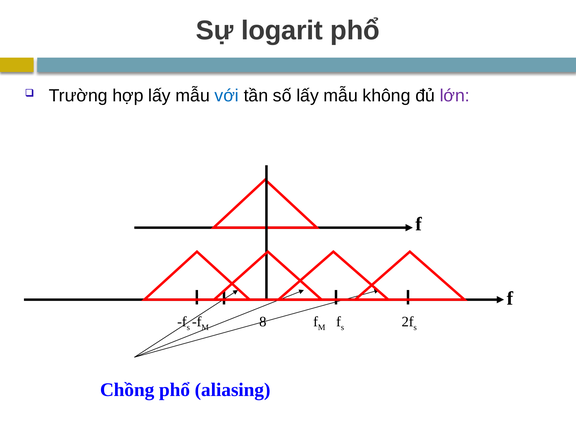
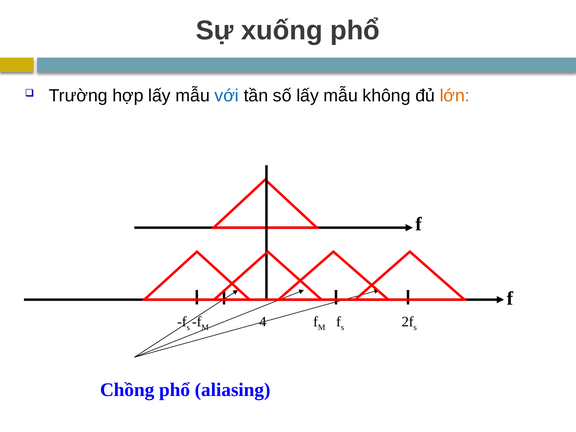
logarit: logarit -> xuống
lớn colour: purple -> orange
8: 8 -> 4
